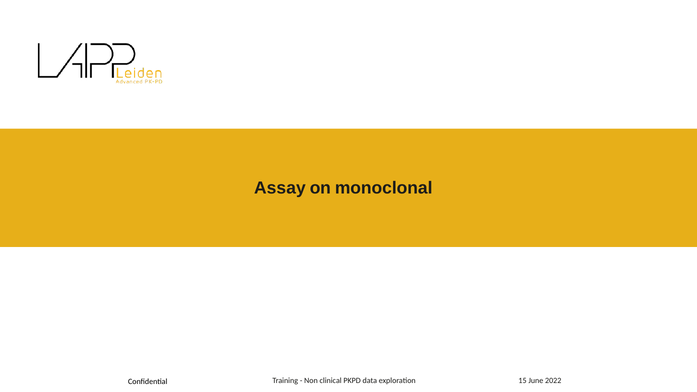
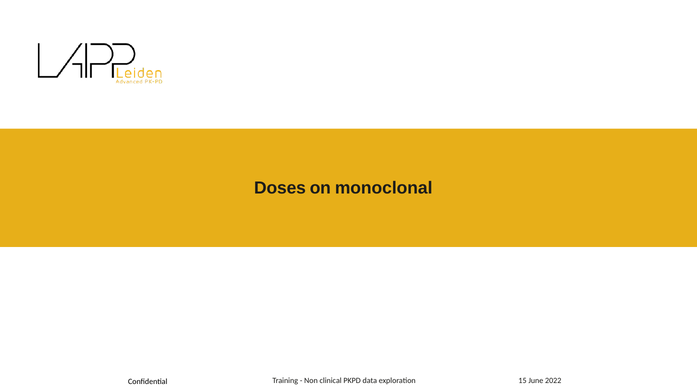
Assay: Assay -> Doses
